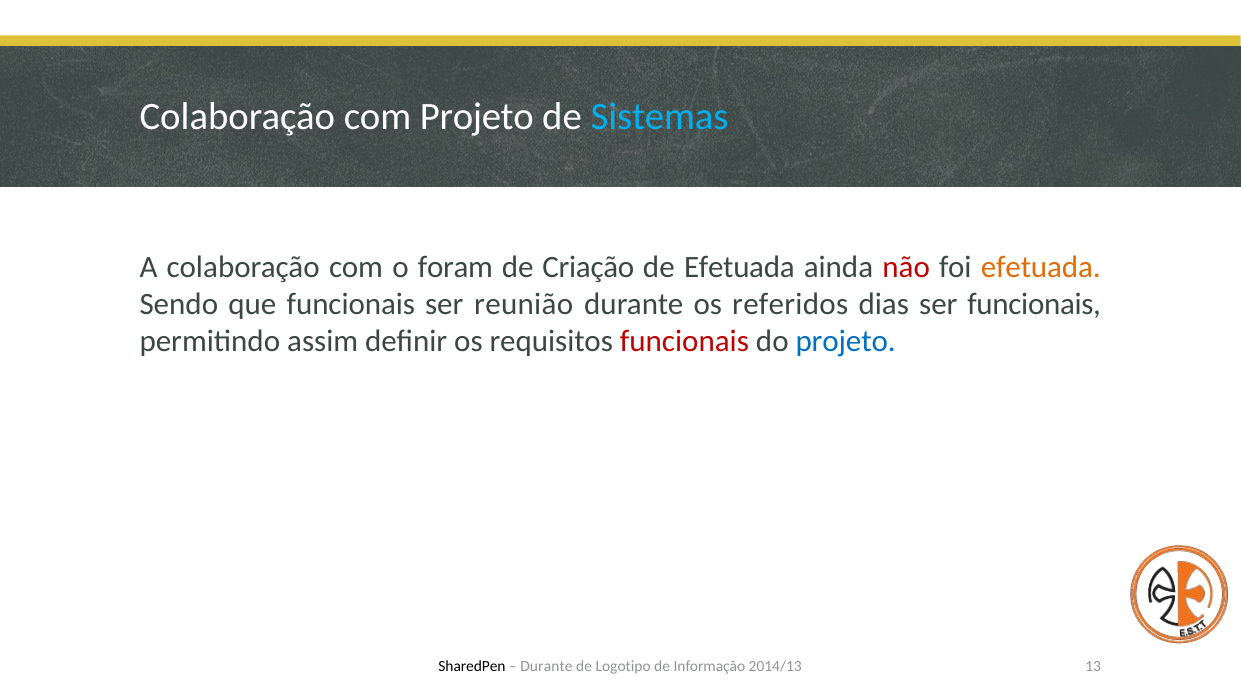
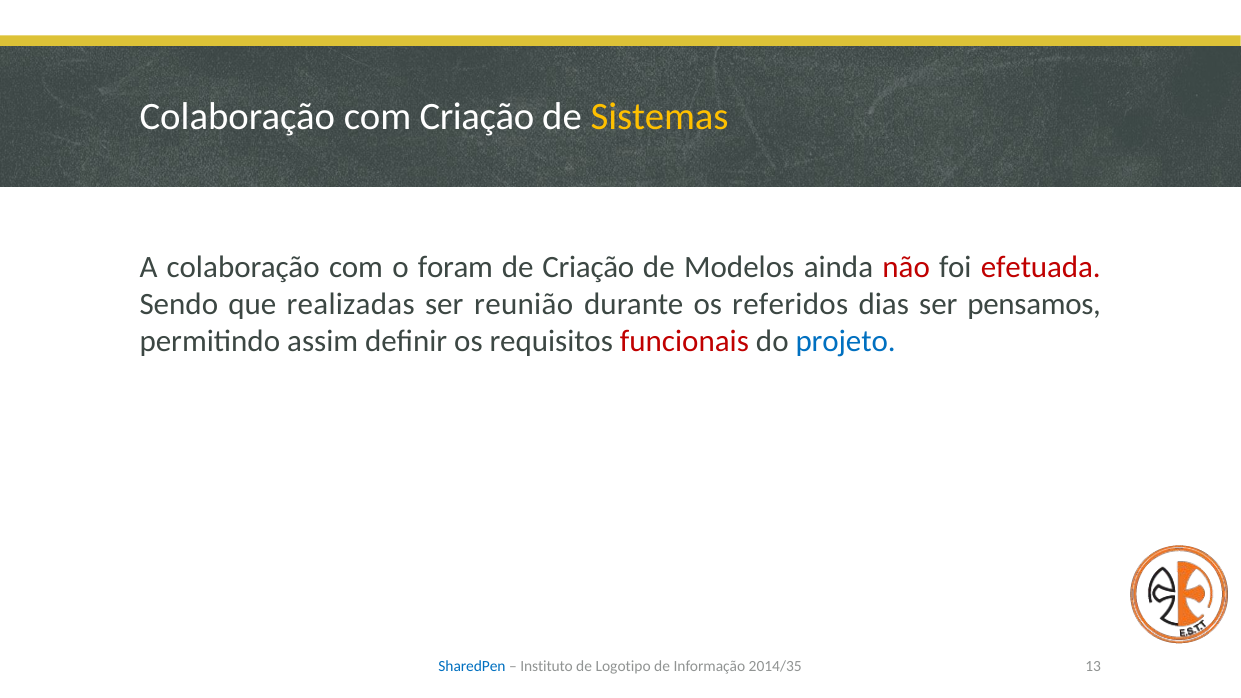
com Projeto: Projeto -> Criação
Sistemas colour: light blue -> yellow
de Efetuada: Efetuada -> Modelos
efetuada at (1041, 267) colour: orange -> red
que funcionais: funcionais -> realizadas
ser funcionais: funcionais -> pensamos
SharedPen colour: black -> blue
Durante at (546, 666): Durante -> Instituto
2014/13: 2014/13 -> 2014/35
